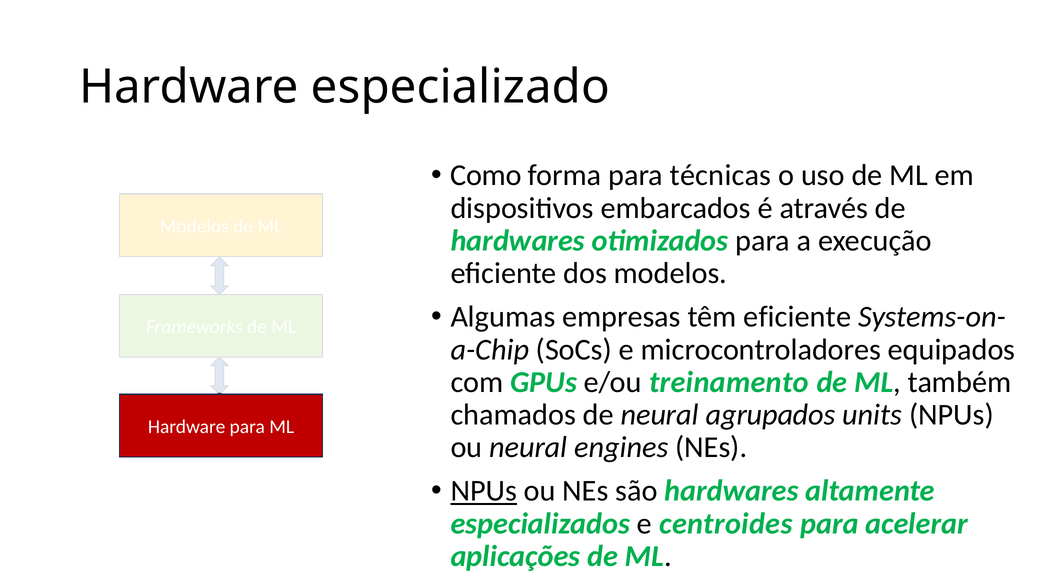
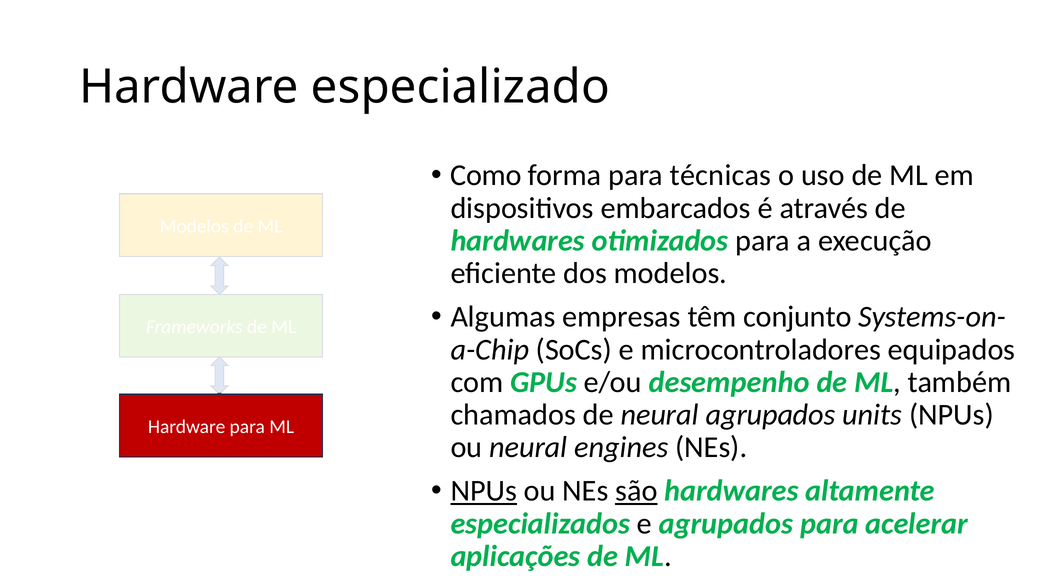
têm eficiente: eficiente -> conjunto
treinamento: treinamento -> desempenho
são underline: none -> present
e centroides: centroides -> agrupados
